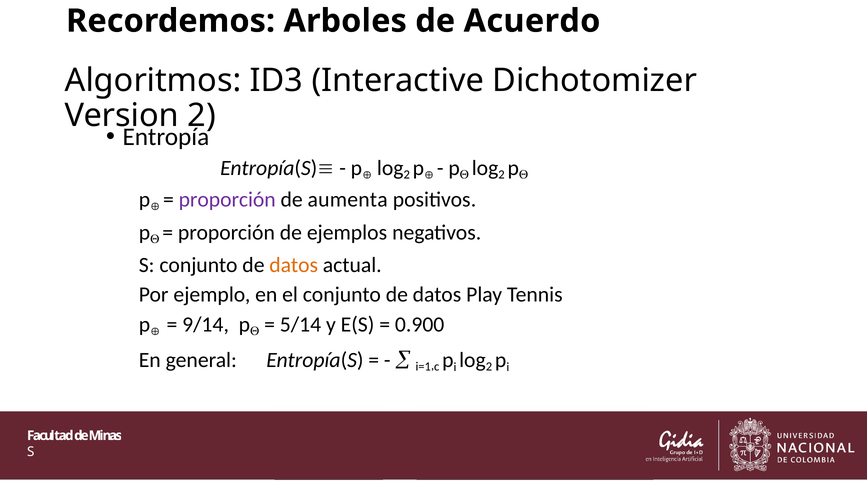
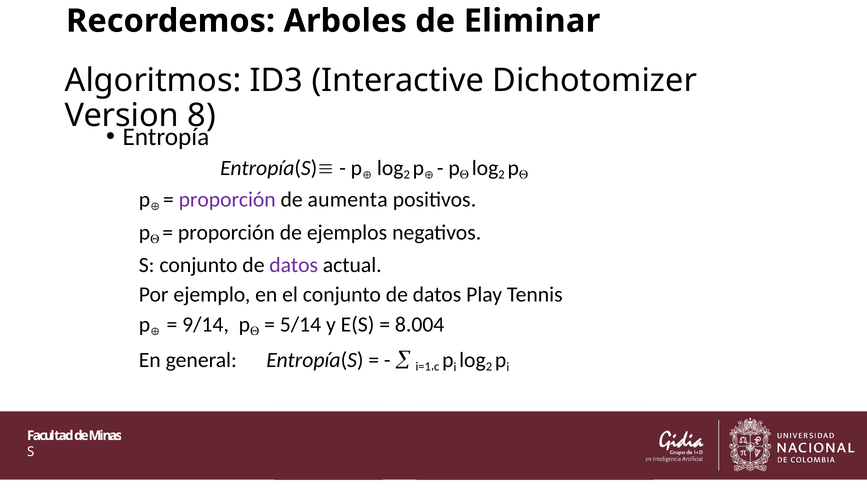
Acuerdo: Acuerdo -> Eliminar
2 at (202, 115): 2 -> 8
datos at (294, 265) colour: orange -> purple
0.900: 0.900 -> 8.004
